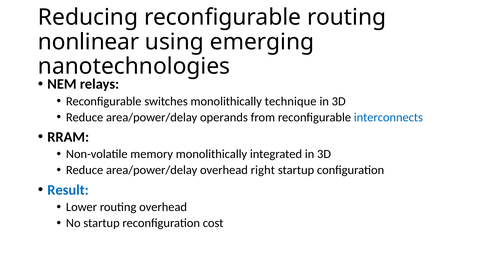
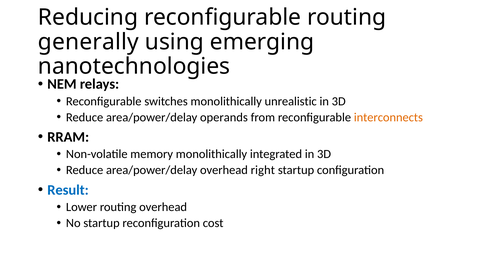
nonlinear: nonlinear -> generally
technique: technique -> unrealistic
interconnects colour: blue -> orange
